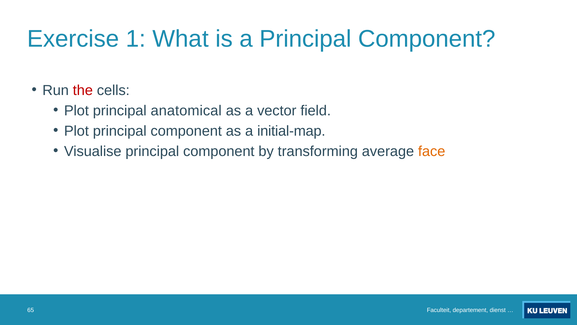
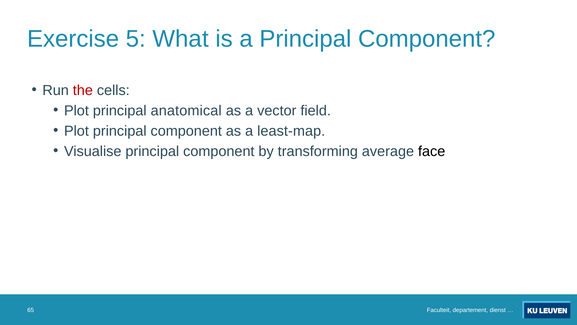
1: 1 -> 5
initial-map: initial-map -> least-map
face colour: orange -> black
